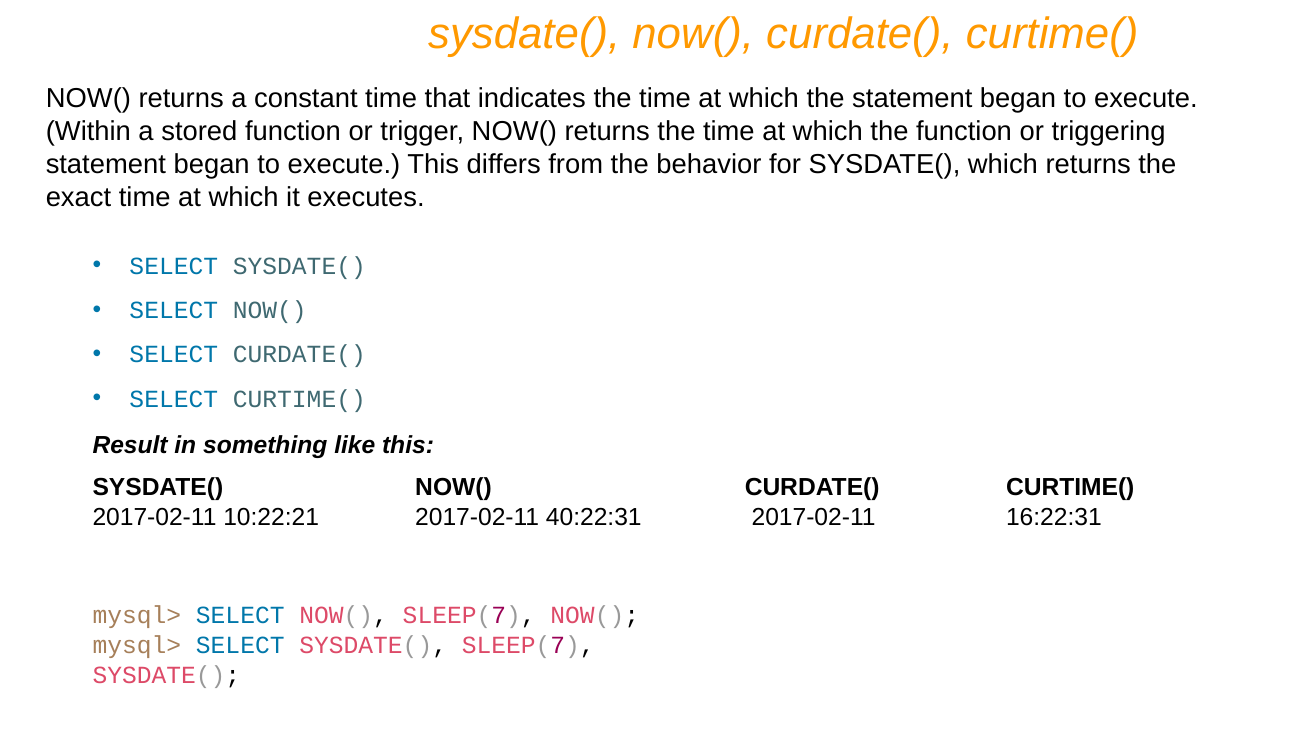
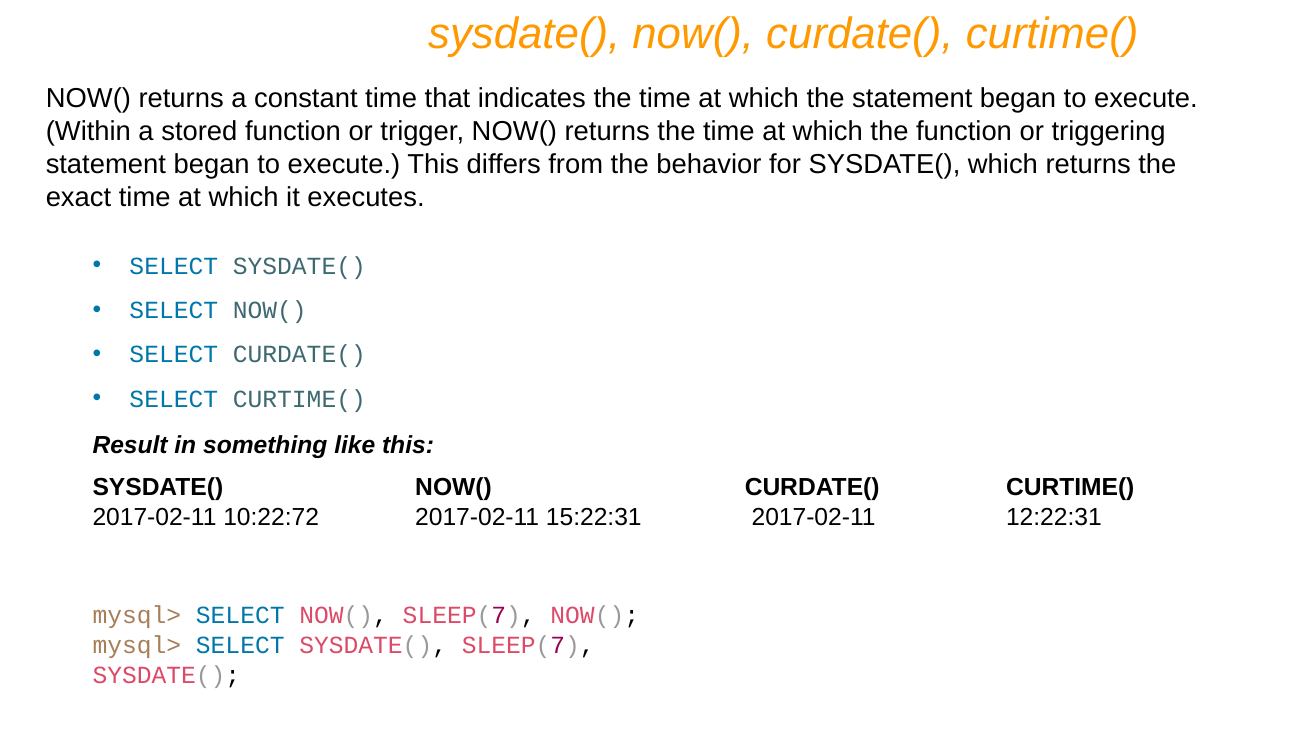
10:22:21: 10:22:21 -> 10:22:72
40:22:31: 40:22:31 -> 15:22:31
16:22:31: 16:22:31 -> 12:22:31
